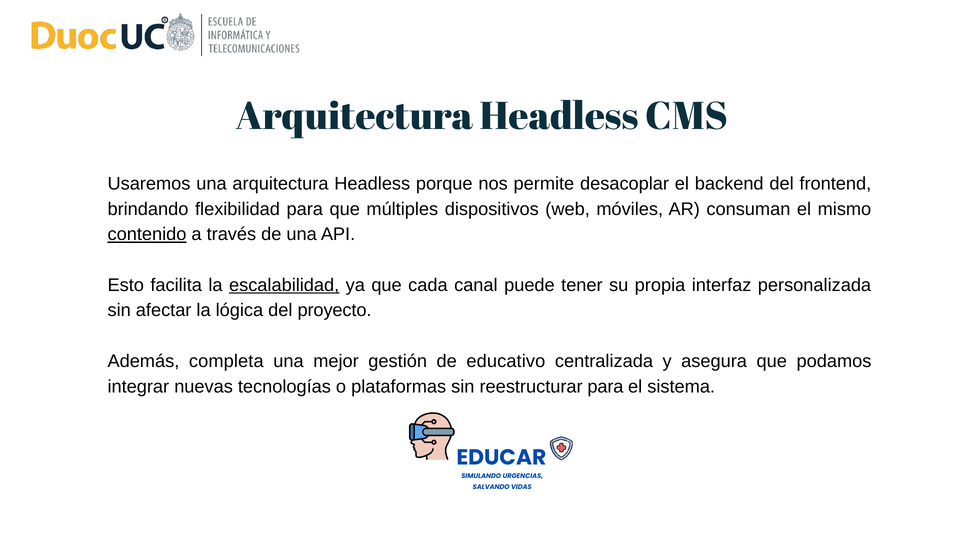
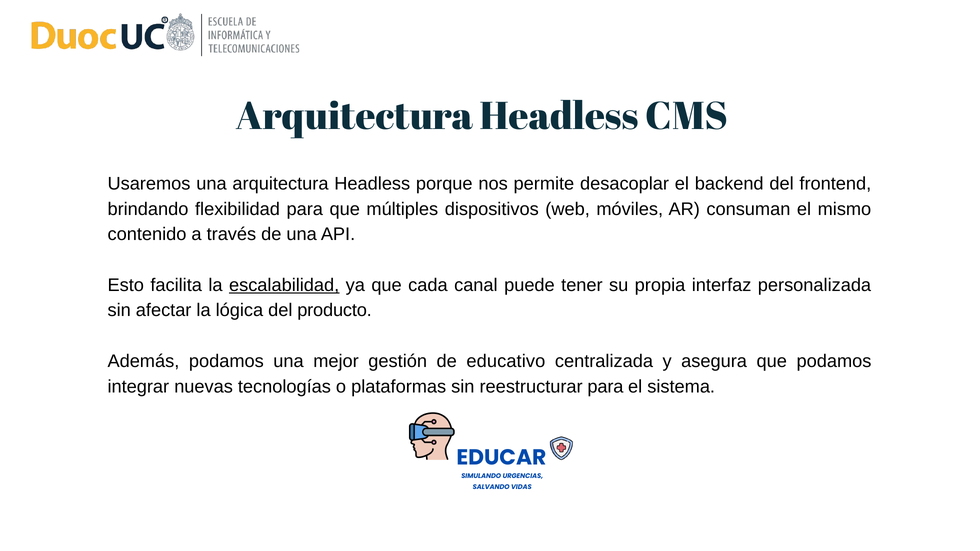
contenido underline: present -> none
proyecto: proyecto -> producto
Además completa: completa -> podamos
